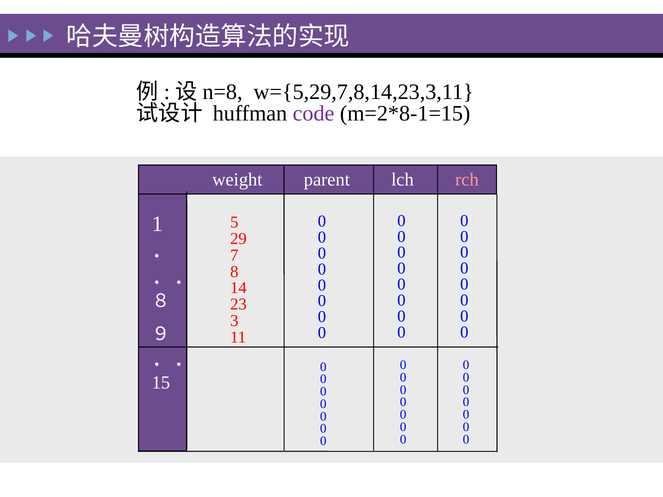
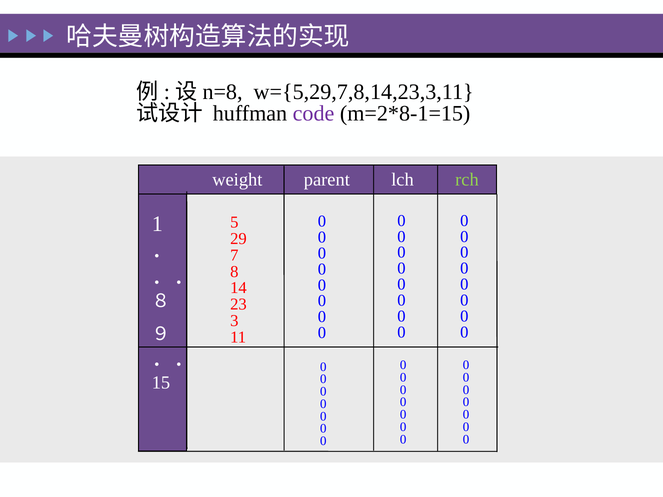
rch colour: pink -> light green
